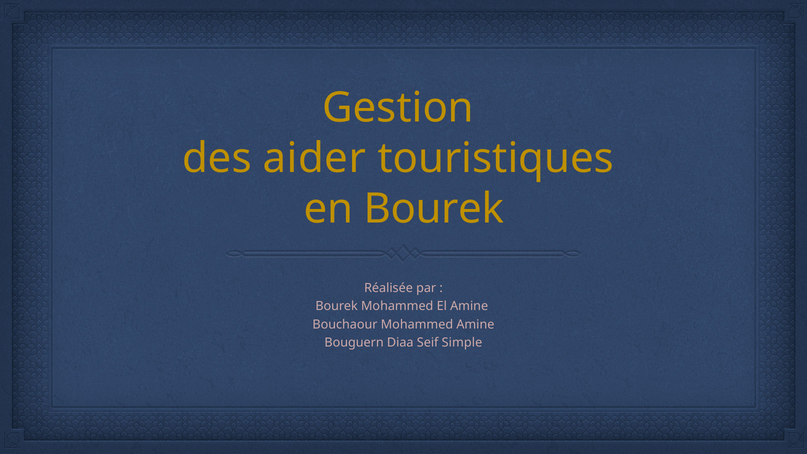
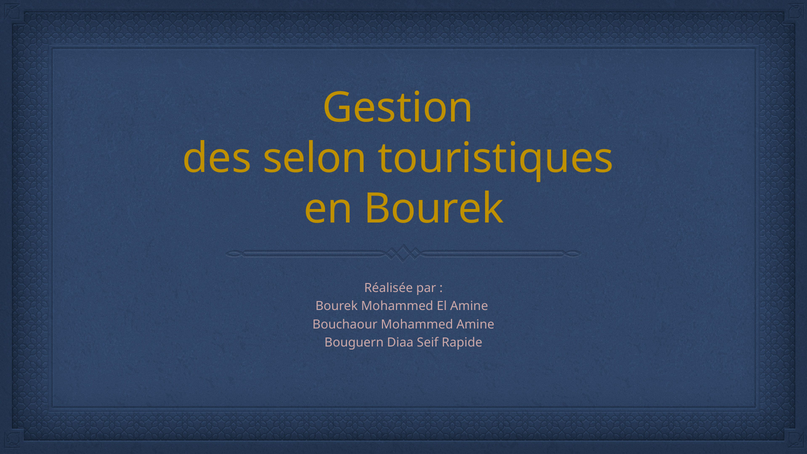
aider: aider -> selon
Simple: Simple -> Rapide
